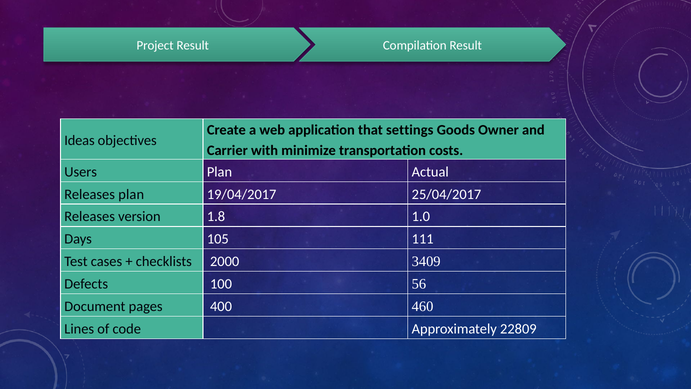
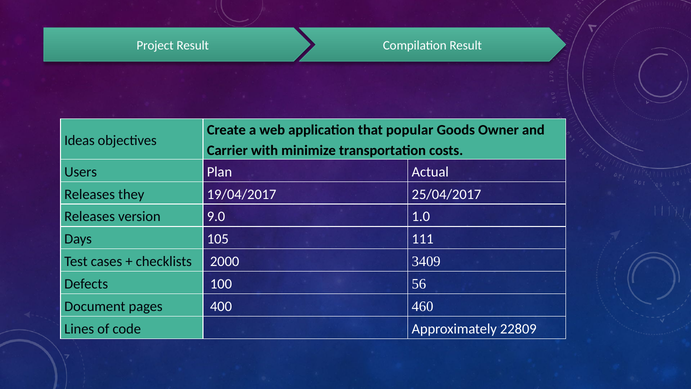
settings: settings -> popular
Releases plan: plan -> they
1.8: 1.8 -> 9.0
